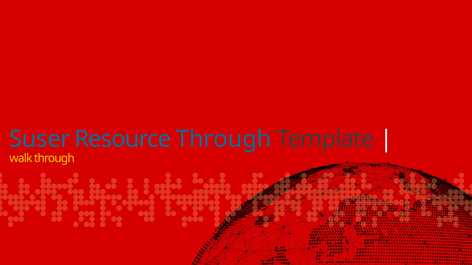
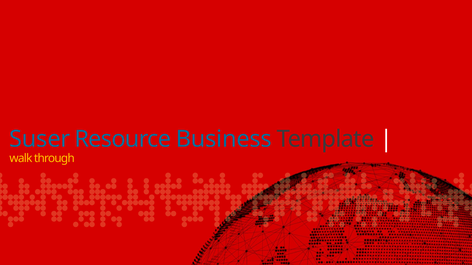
Resource Through: Through -> Business
